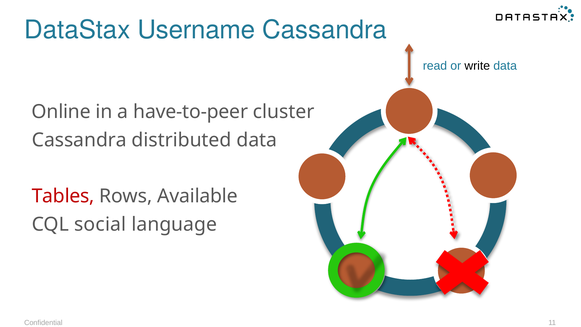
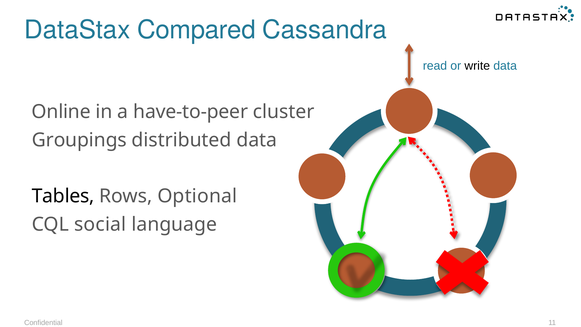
Username: Username -> Compared
Cassandra at (79, 140): Cassandra -> Groupings
Tables colour: red -> black
Available: Available -> Optional
